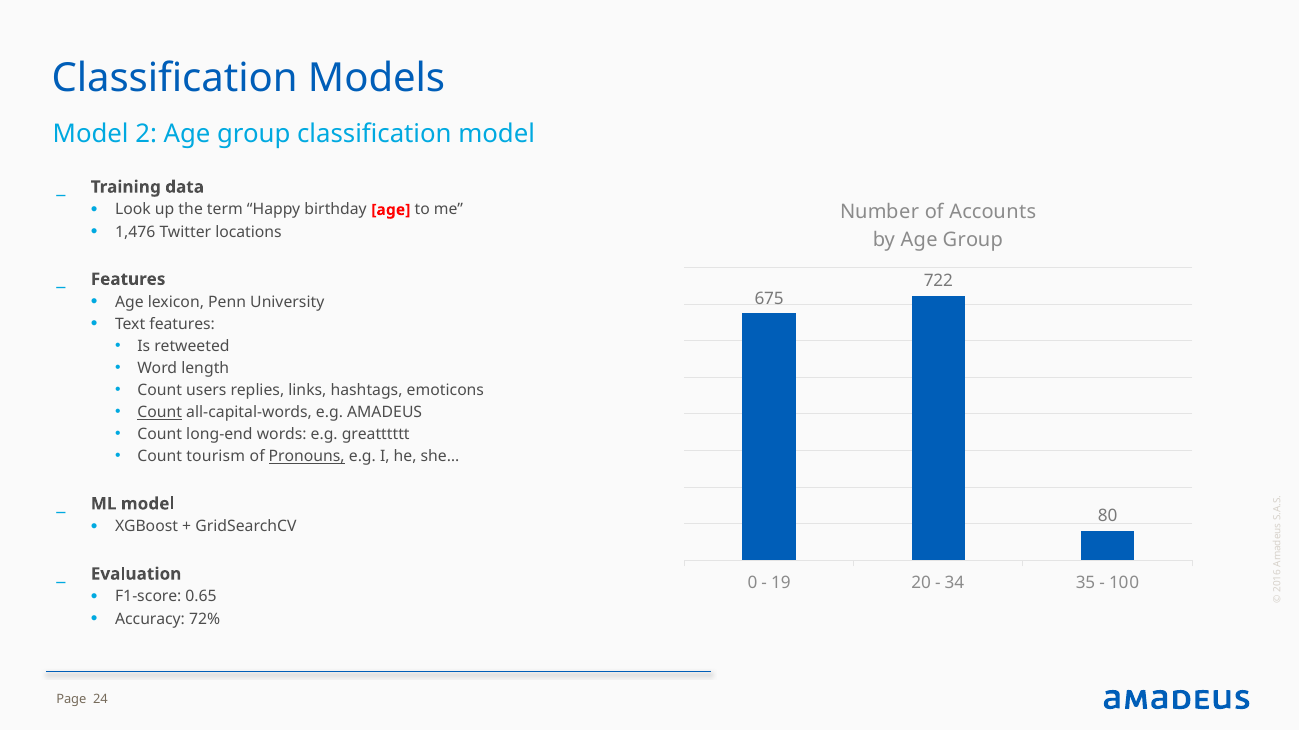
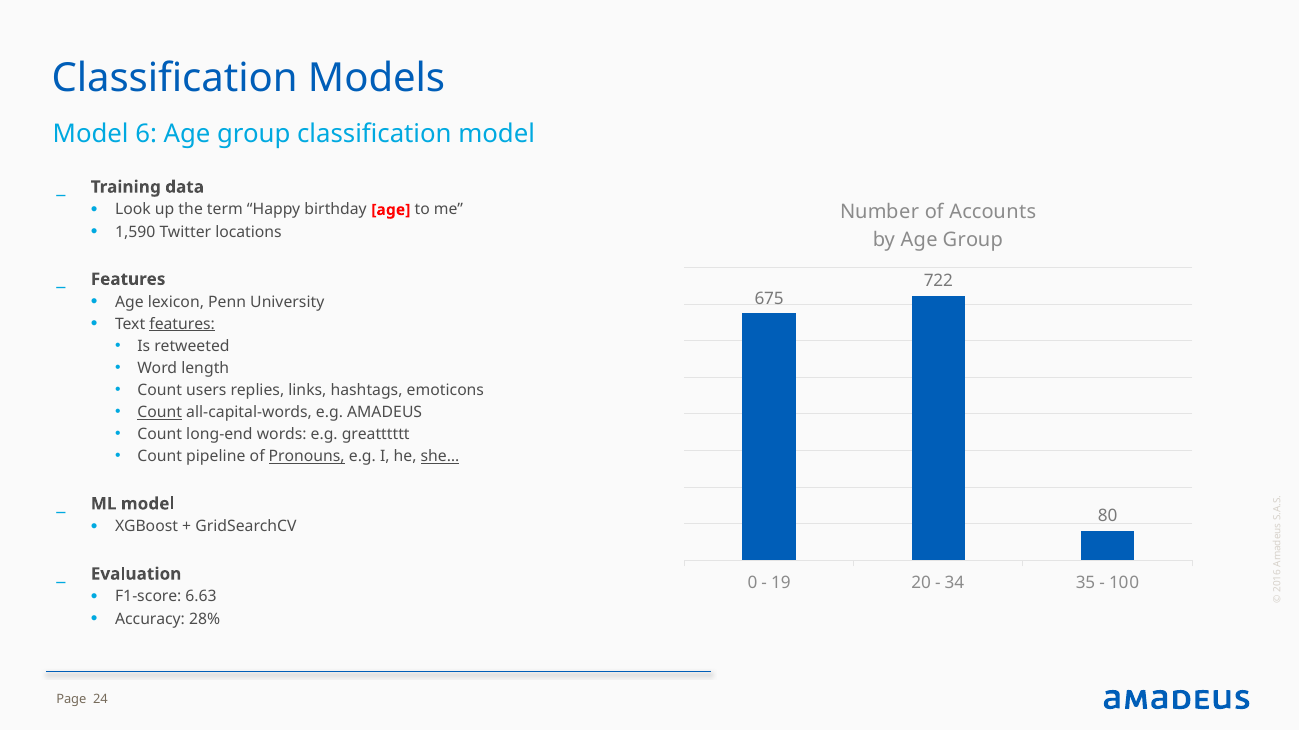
Model 2: 2 -> 6
1,476: 1,476 -> 1,590
features at (182, 324) underline: none -> present
tourism: tourism -> pipeline
she… underline: none -> present
0.65: 0.65 -> 6.63
72%: 72% -> 28%
